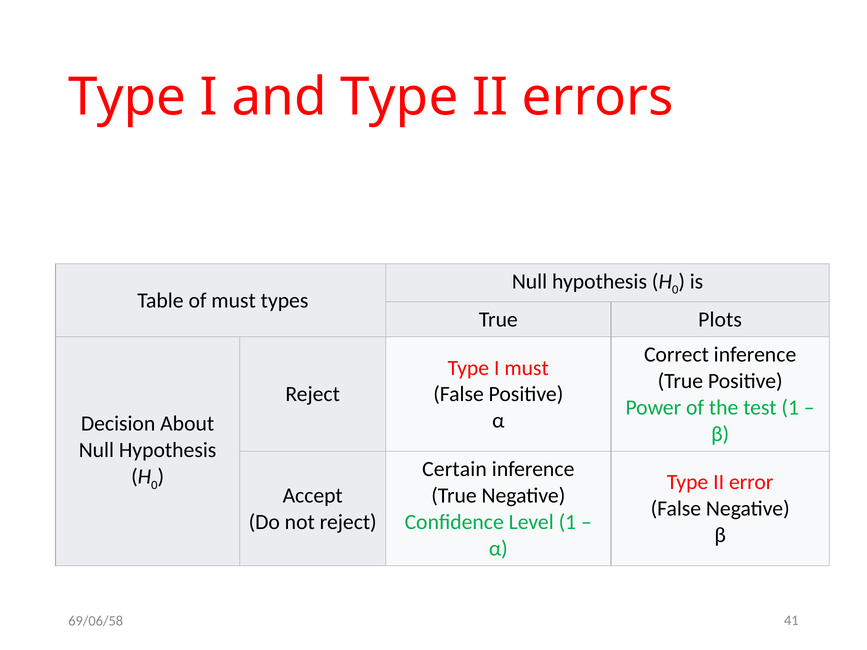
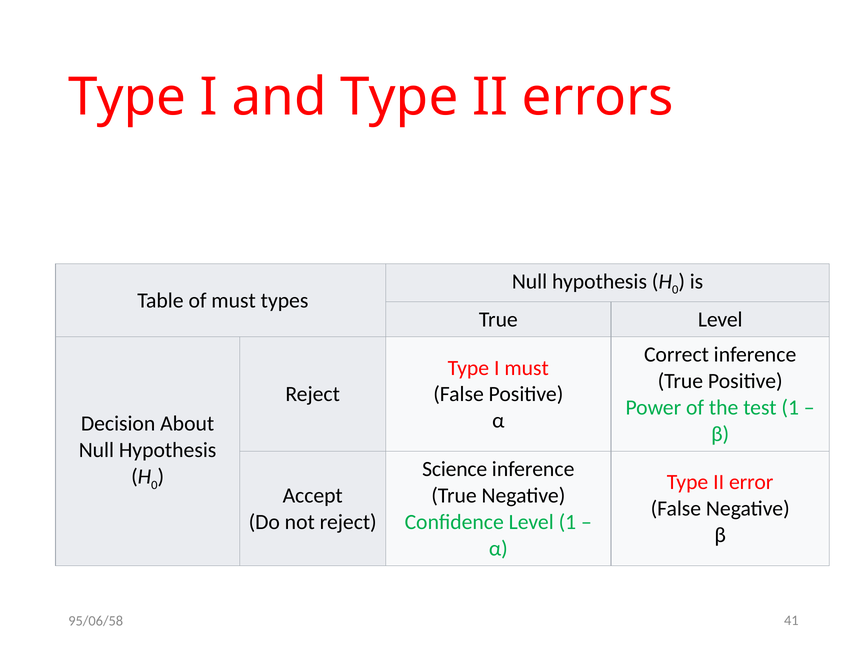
True Plots: Plots -> Level
Certain: Certain -> Science
69/06/58: 69/06/58 -> 95/06/58
